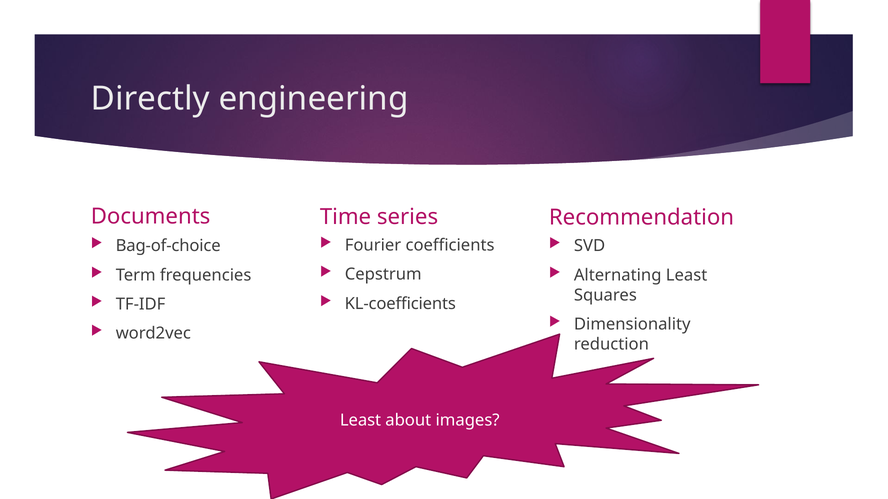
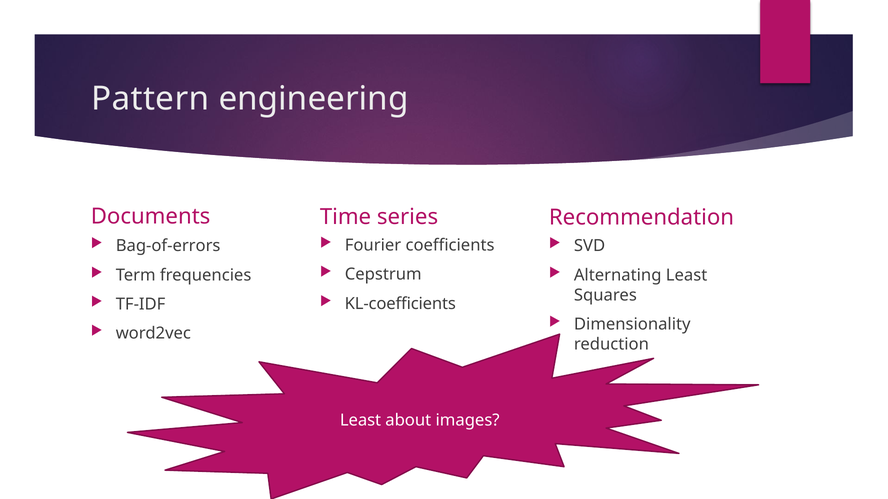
Directly: Directly -> Pattern
Bag-of-choice: Bag-of-choice -> Bag-of-errors
